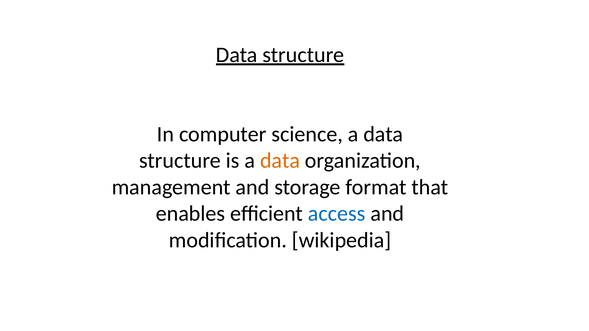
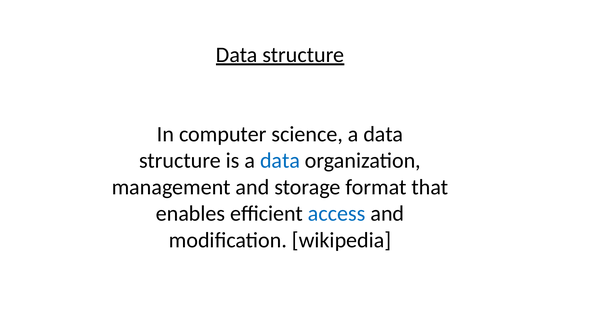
data at (280, 161) colour: orange -> blue
